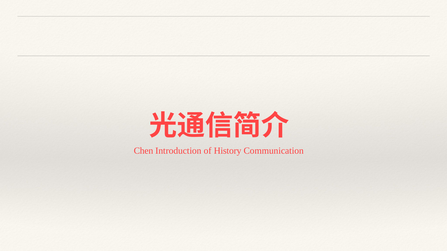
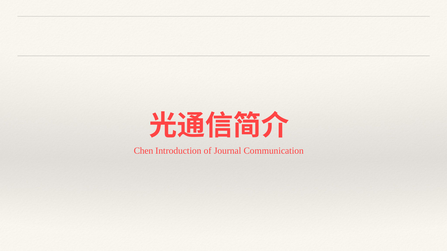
History: History -> Journal
